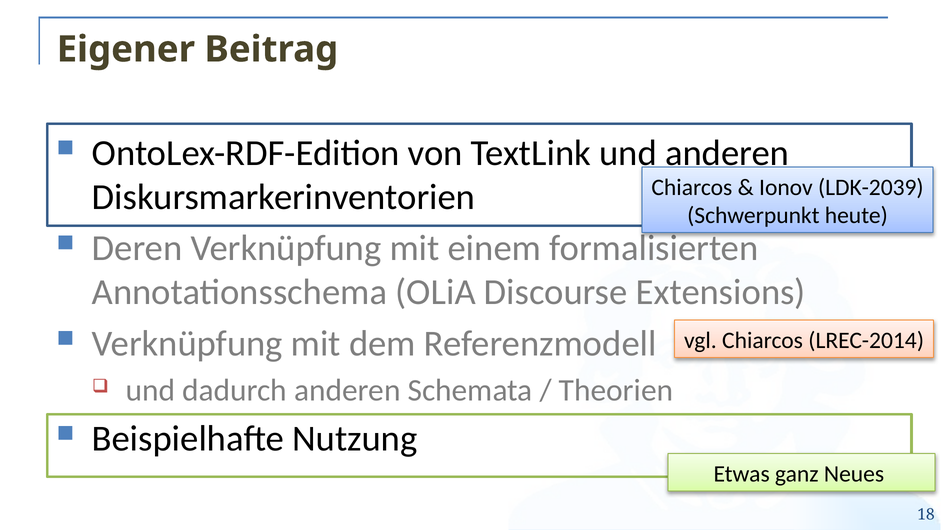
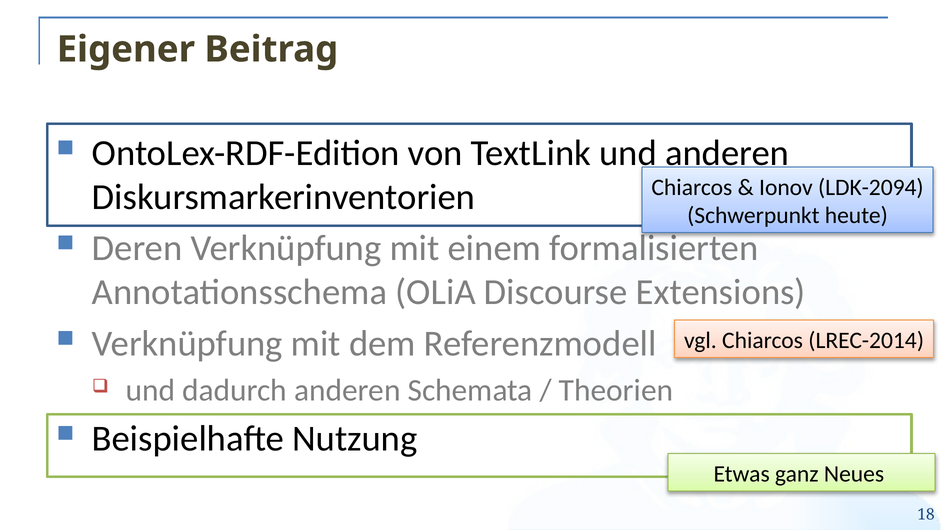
LDK-2039: LDK-2039 -> LDK-2094
